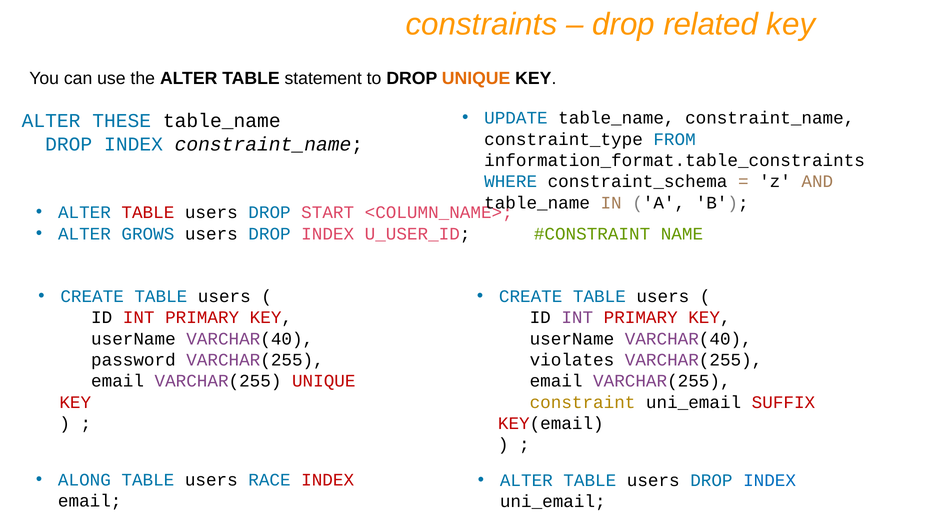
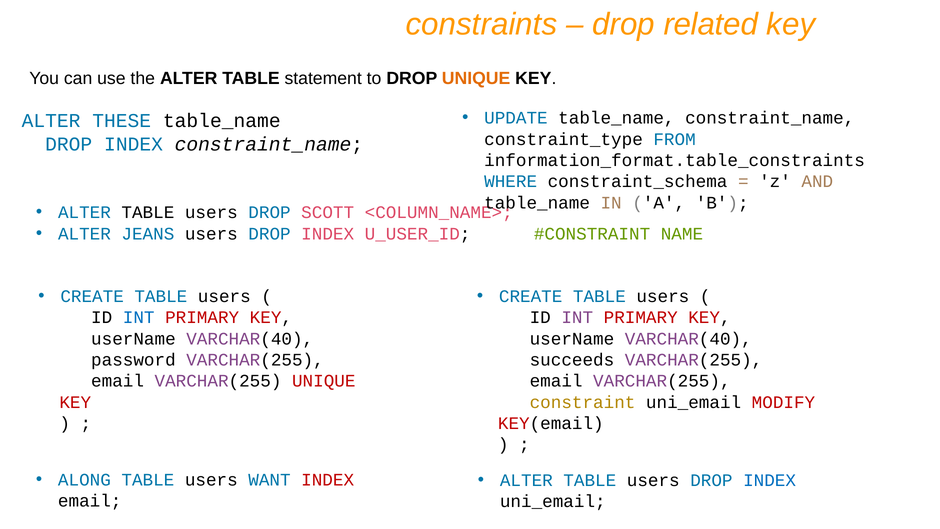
TABLE at (148, 213) colour: red -> black
START: START -> SCOTT
GROWS: GROWS -> JEANS
INT at (139, 317) colour: red -> blue
violates: violates -> succeeds
SUFFIX: SUFFIX -> MODIFY
RACE: RACE -> WANT
